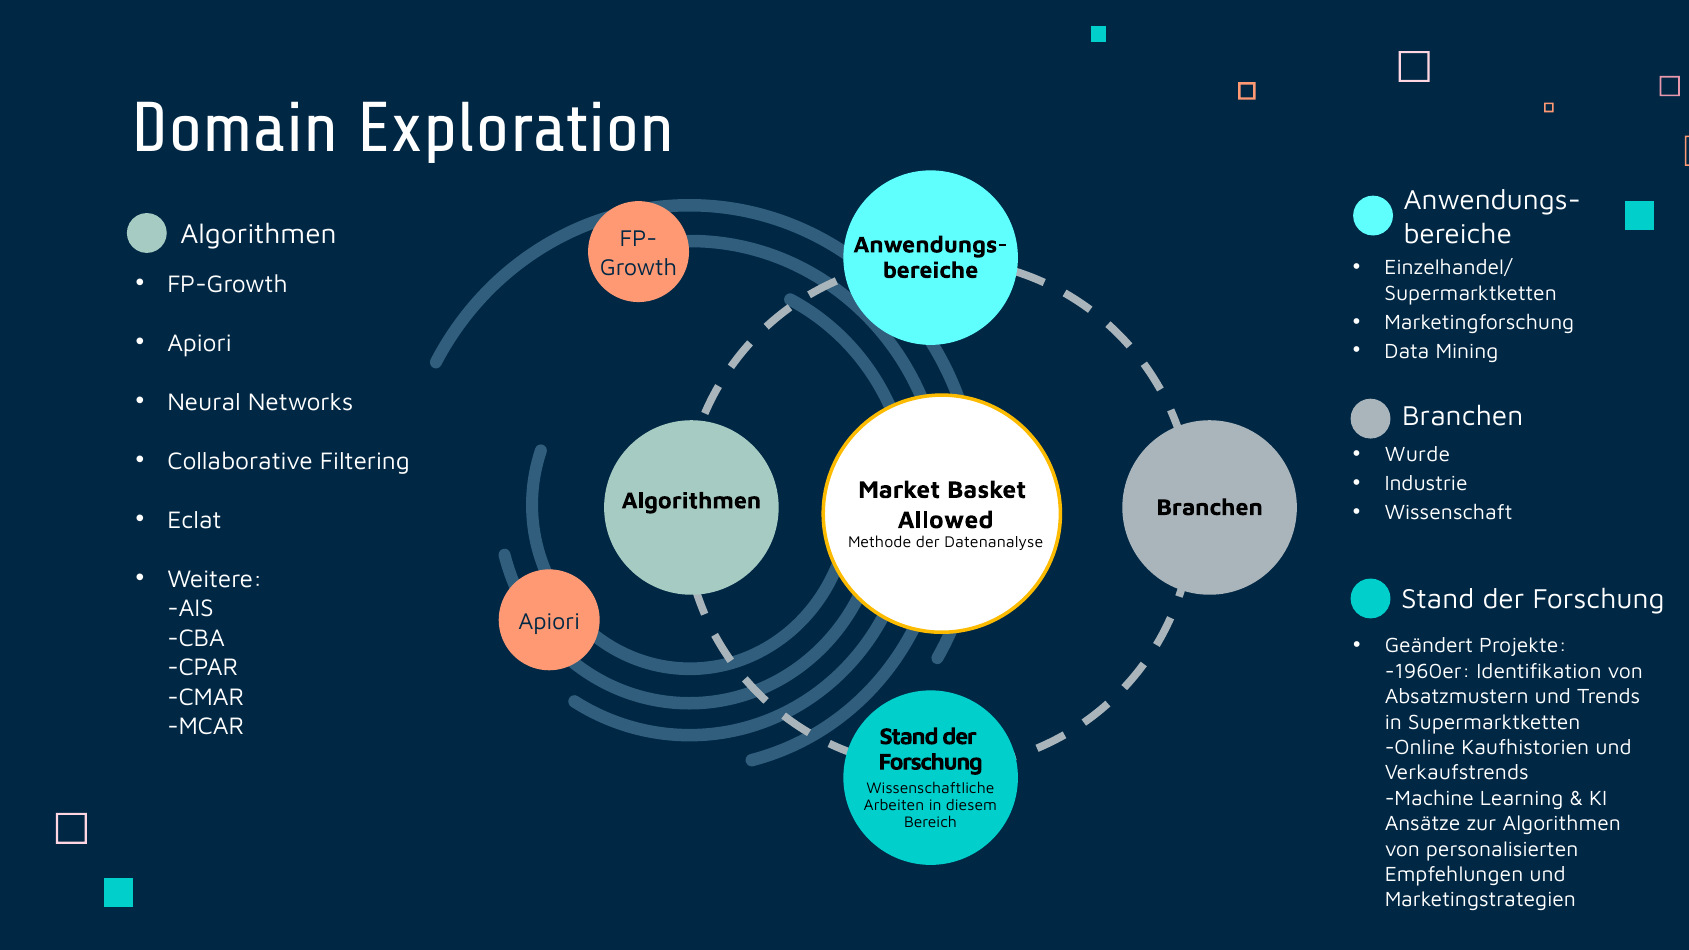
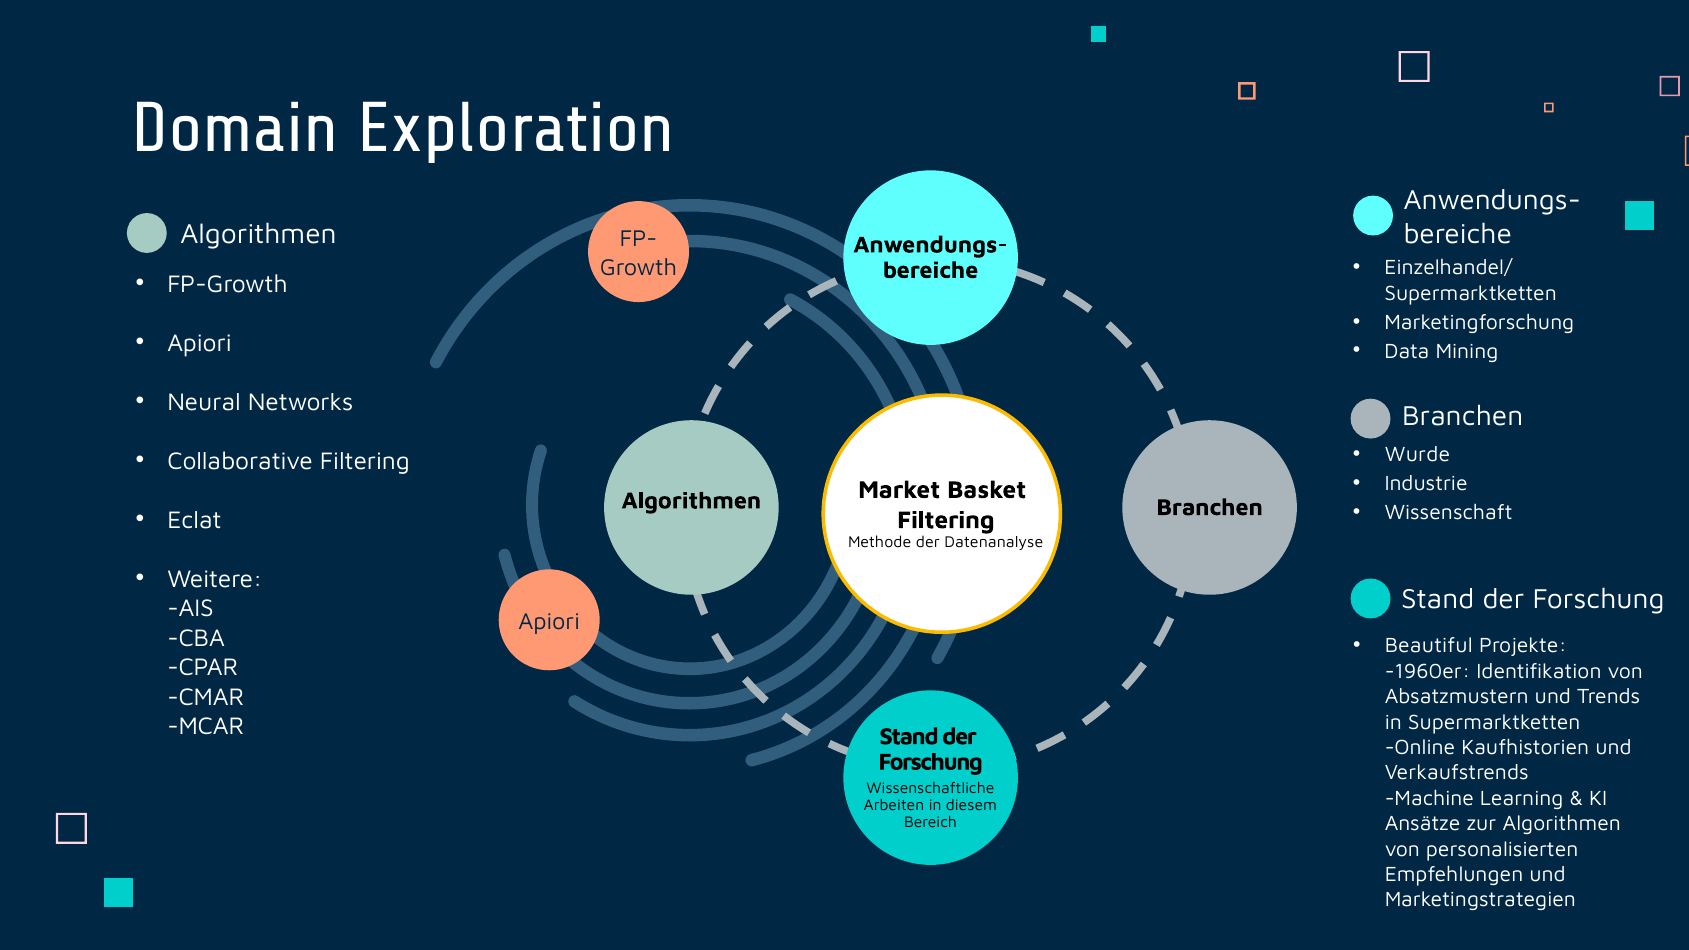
Allowed at (946, 520): Allowed -> Filtering
Geändert: Geändert -> Beautiful
